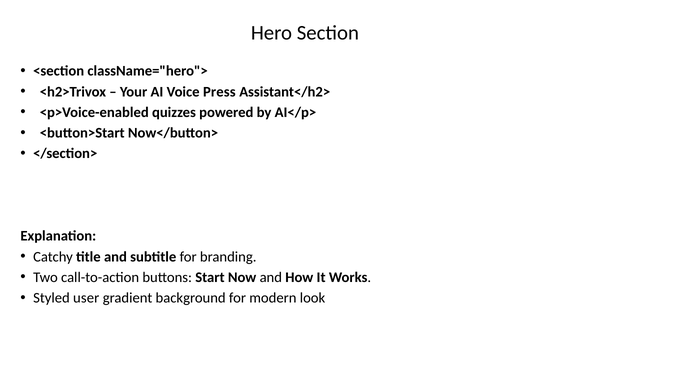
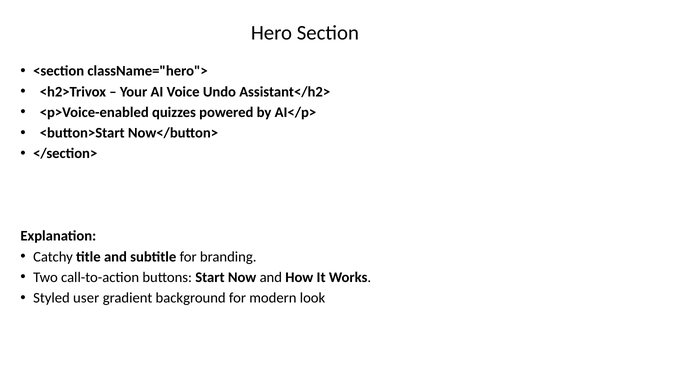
Press: Press -> Undo
